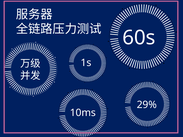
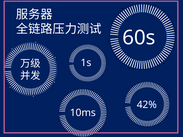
29%: 29% -> 42%
